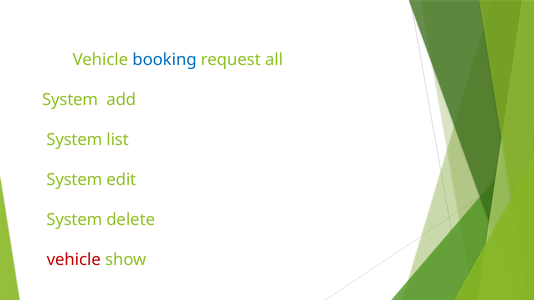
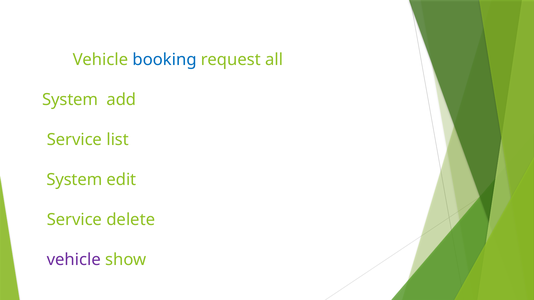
System at (74, 140): System -> Service
System at (74, 220): System -> Service
vehicle at (74, 260) colour: red -> purple
